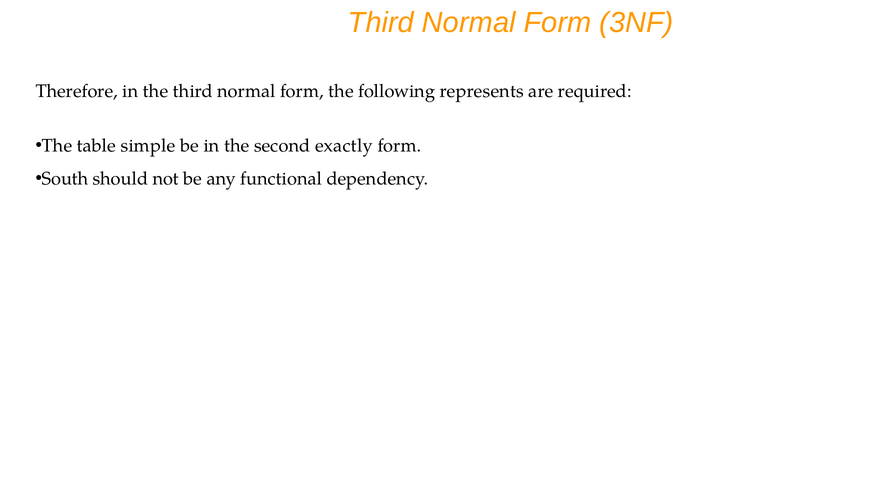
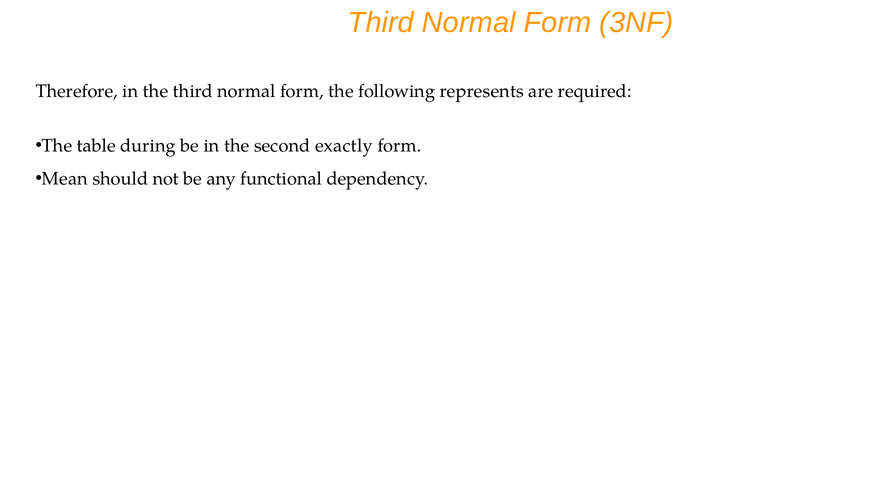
simple: simple -> during
South: South -> Mean
